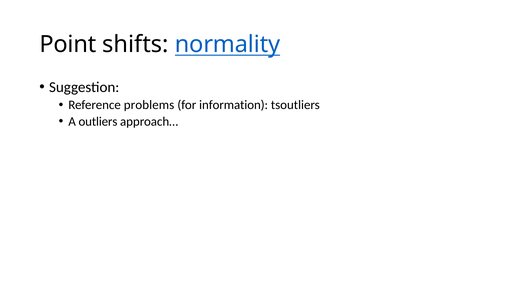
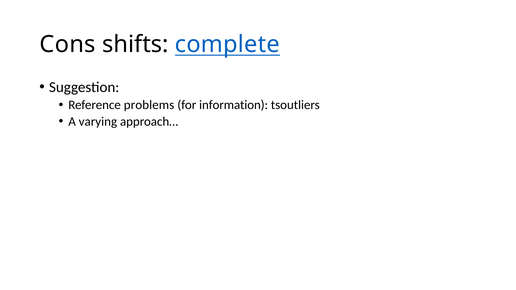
Point: Point -> Cons
normality: normality -> complete
outliers: outliers -> varying
